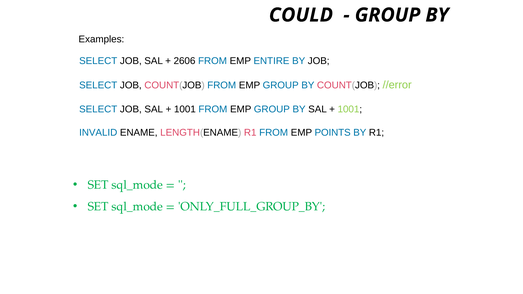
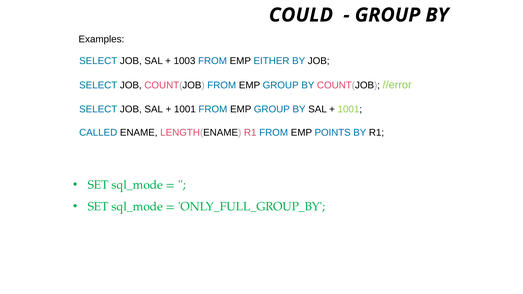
2606: 2606 -> 1003
ENTIRE: ENTIRE -> EITHER
INVALID: INVALID -> CALLED
